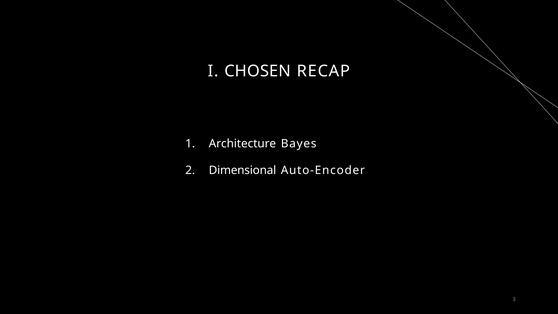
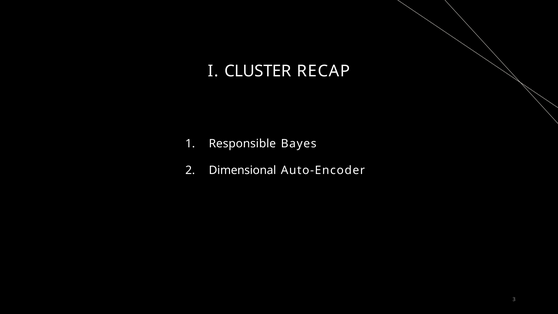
CHOSEN: CHOSEN -> CLUSTER
Architecture: Architecture -> Responsible
